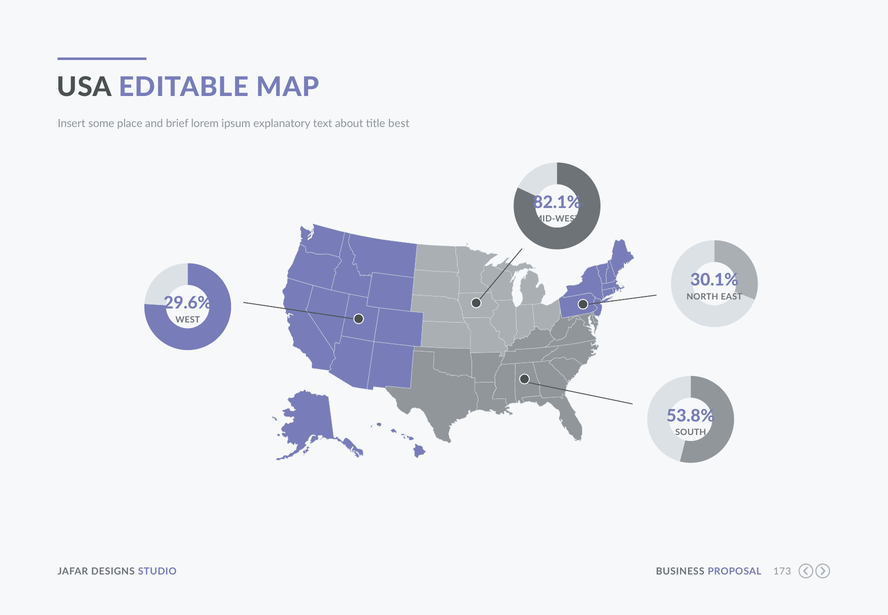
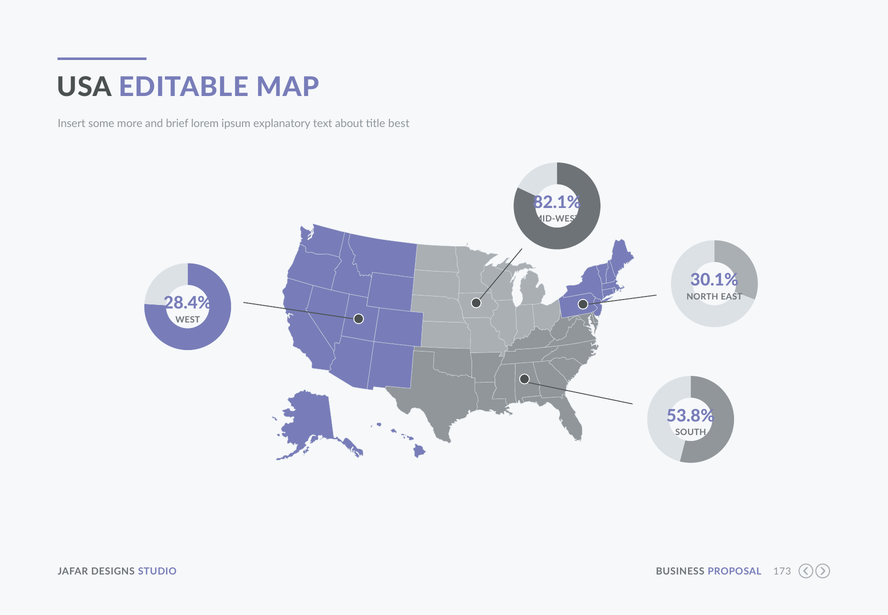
place: place -> more
29.6%: 29.6% -> 28.4%
